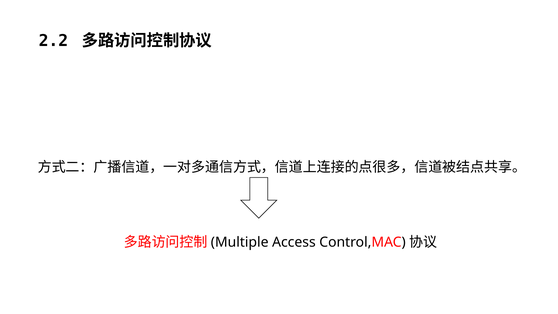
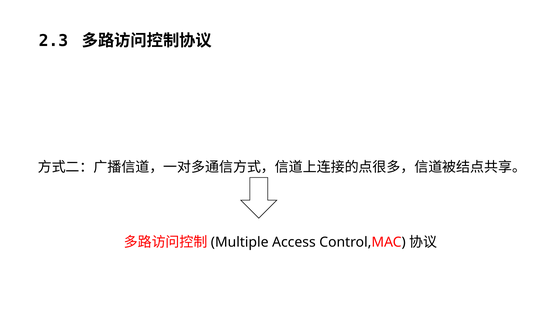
2.2: 2.2 -> 2.3
